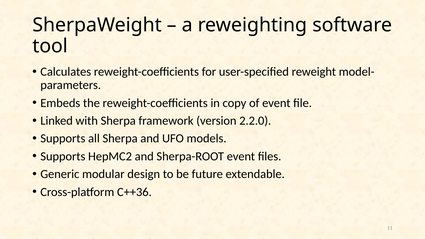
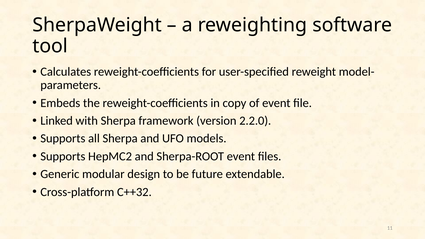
C++36: C++36 -> C++32
